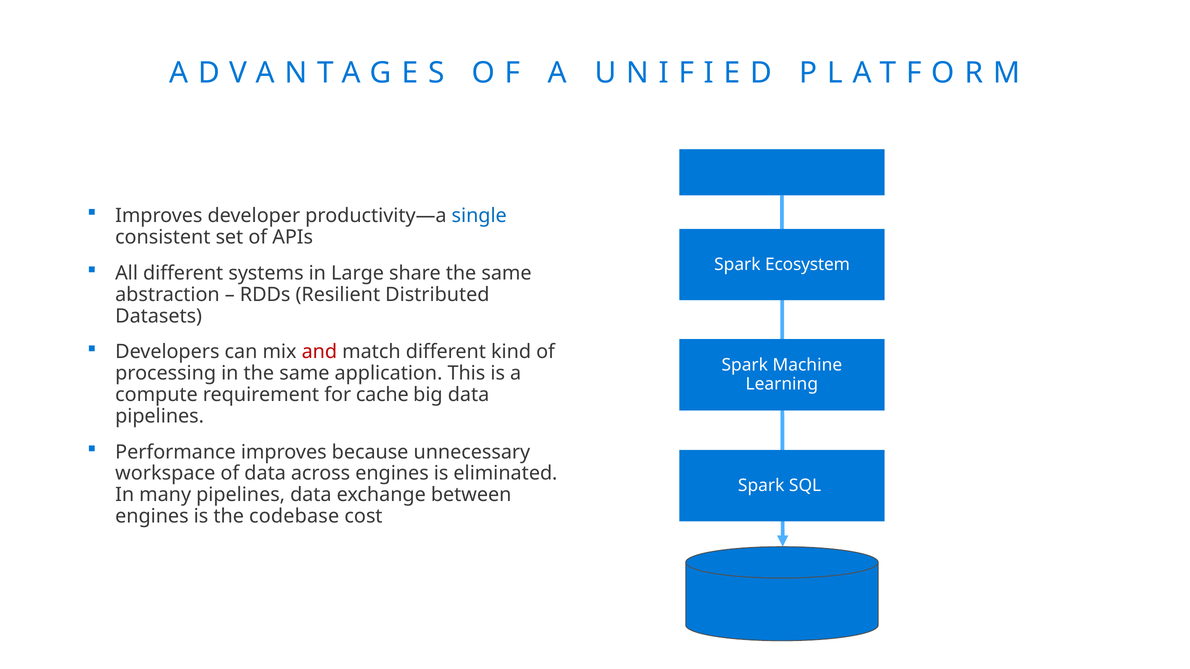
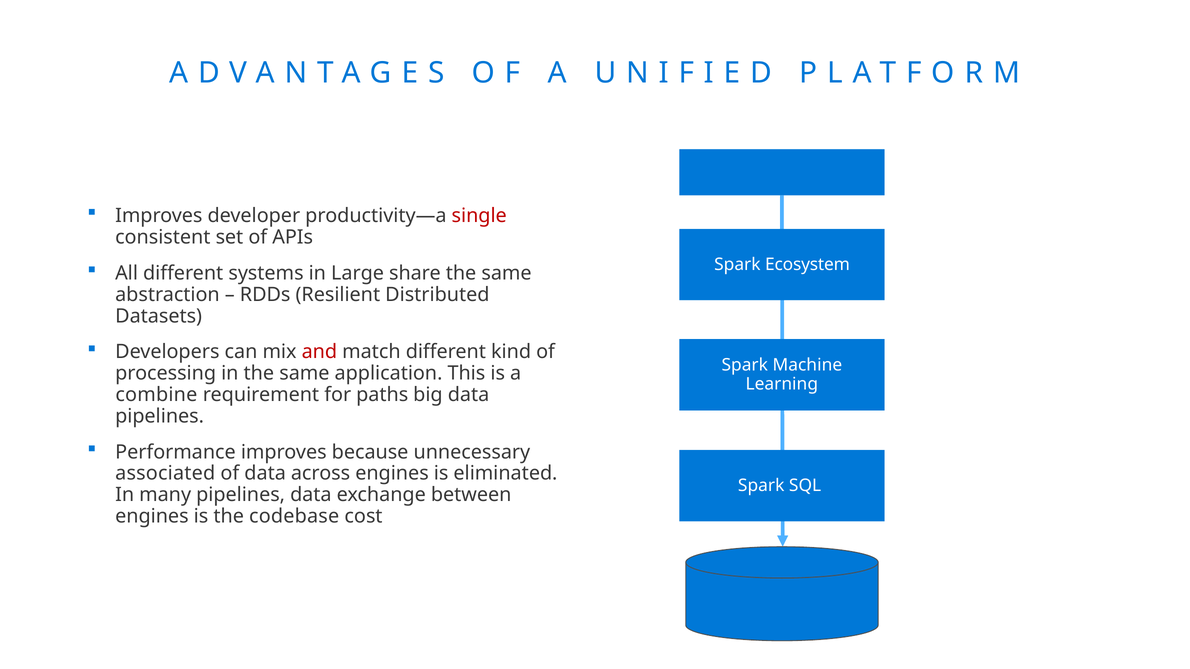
single colour: blue -> red
compute: compute -> combine
cache: cache -> paths
workspace: workspace -> associated
